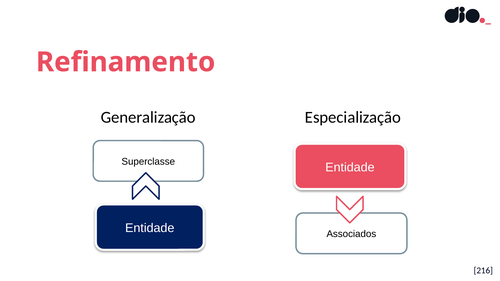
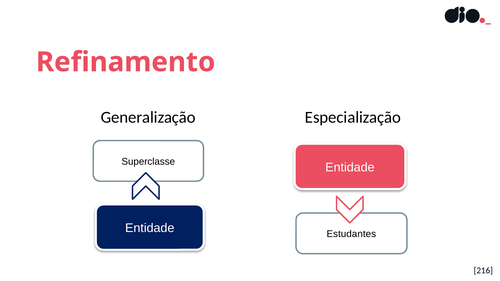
Associados: Associados -> Estudantes
